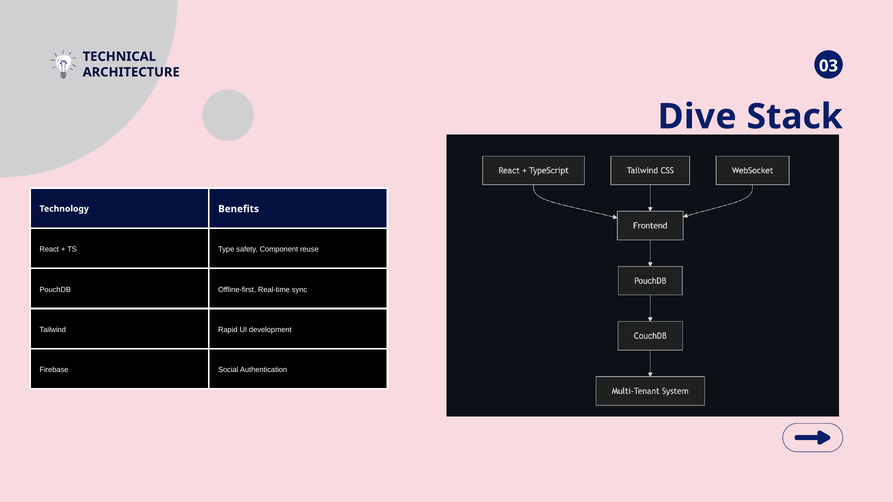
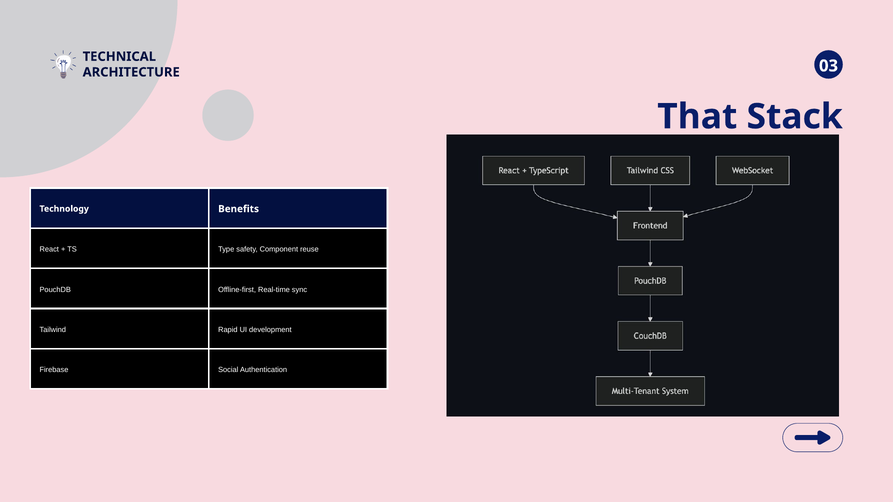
Dive: Dive -> That
